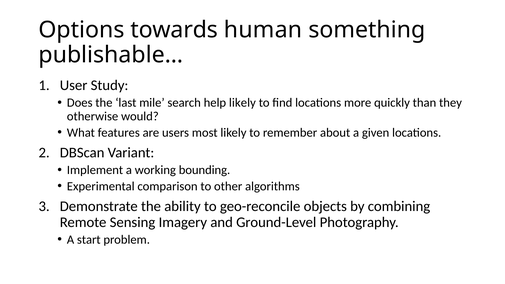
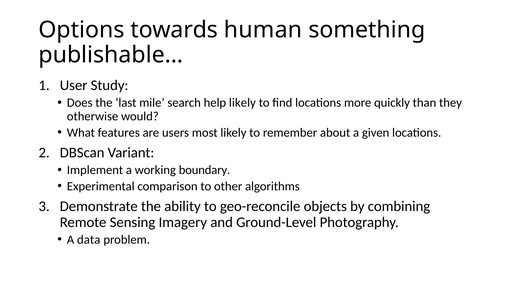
bounding: bounding -> boundary
start: start -> data
